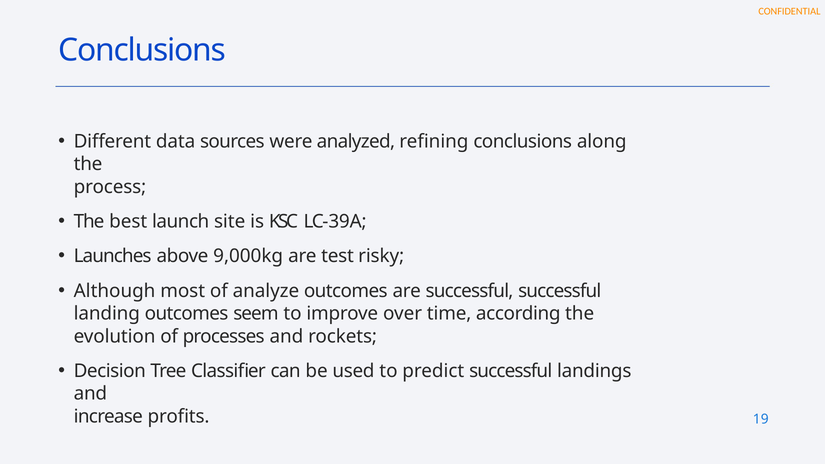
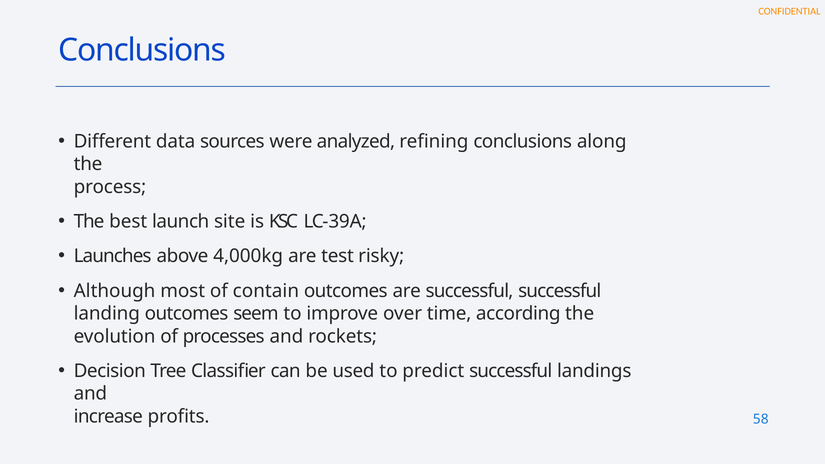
9,000kg: 9,000kg -> 4,000kg
analyze: analyze -> contain
19: 19 -> 58
